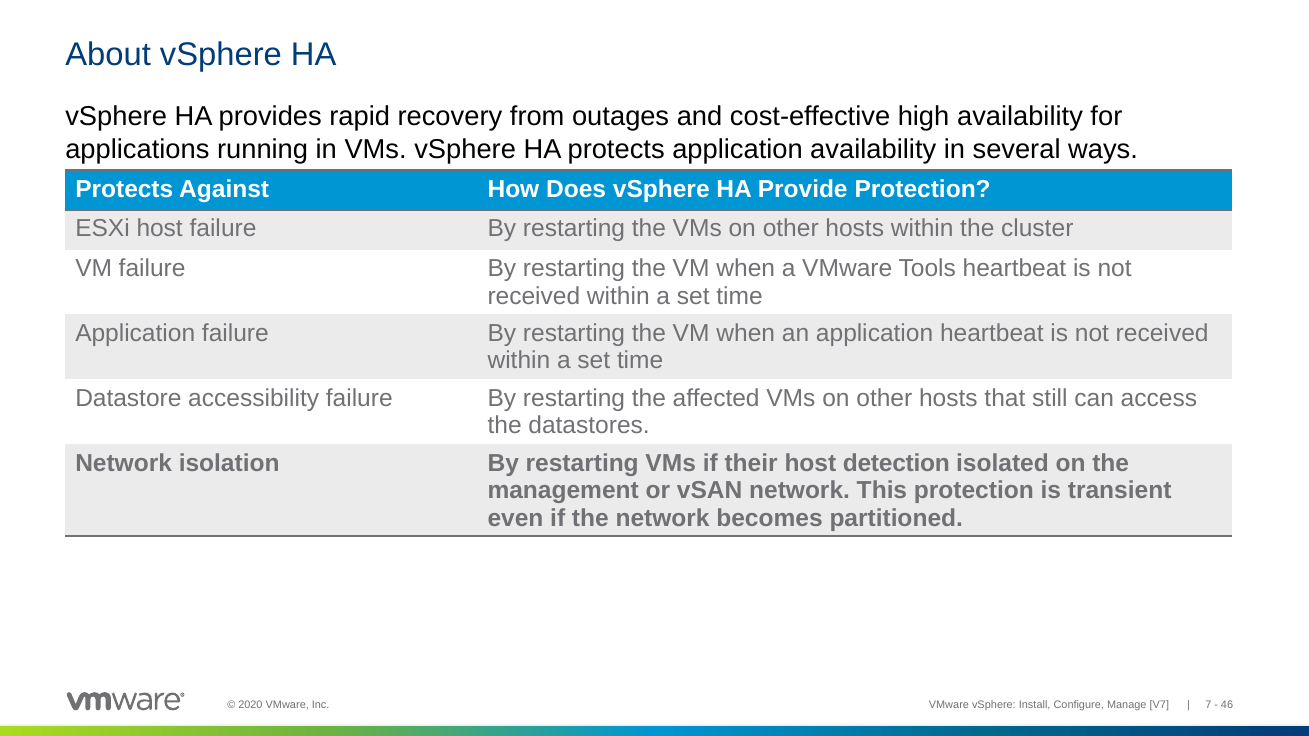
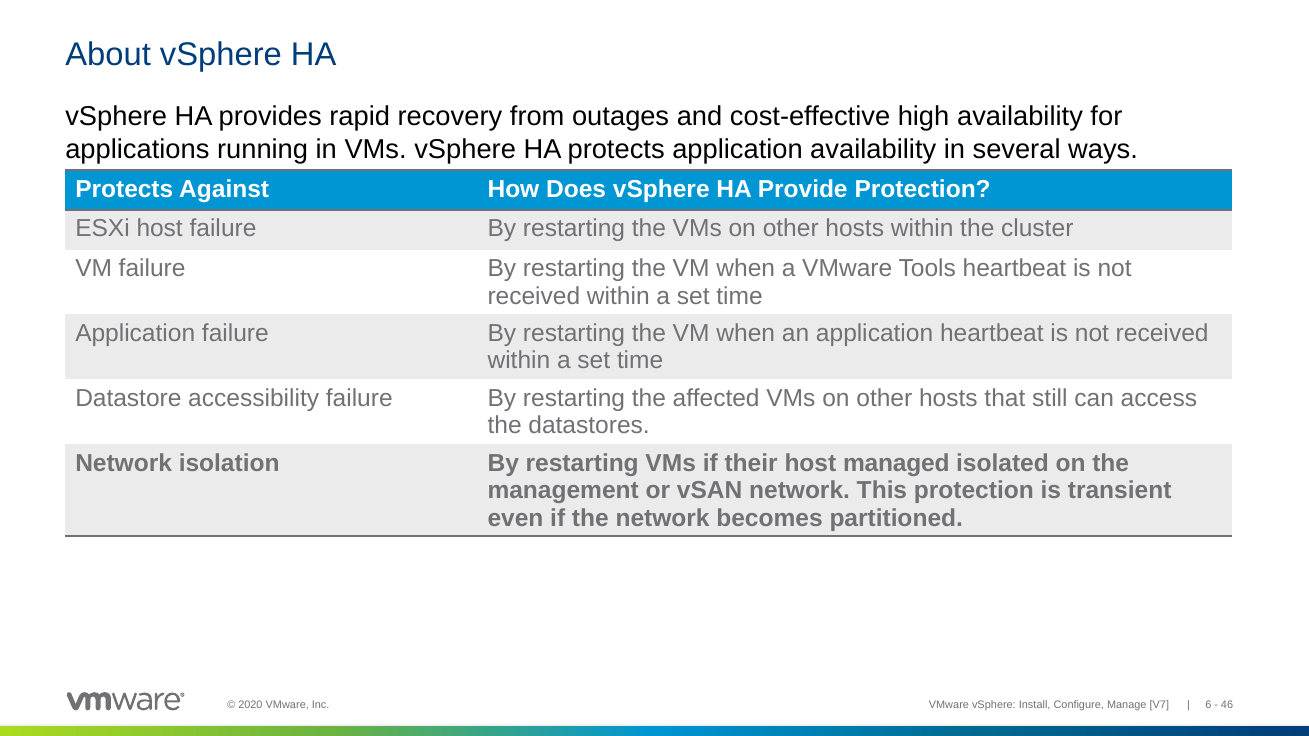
detection: detection -> managed
7: 7 -> 6
